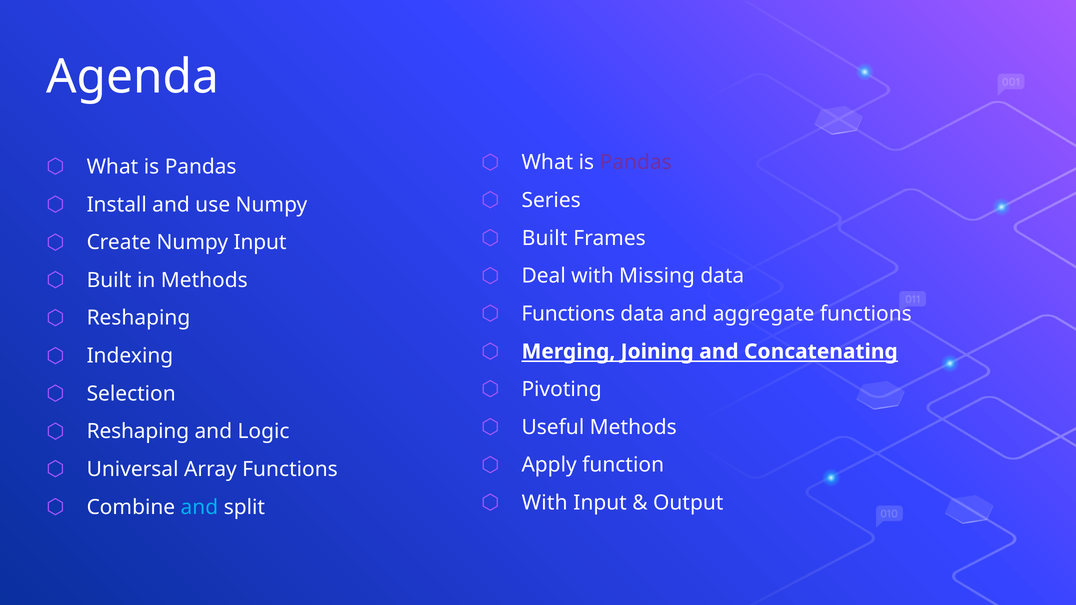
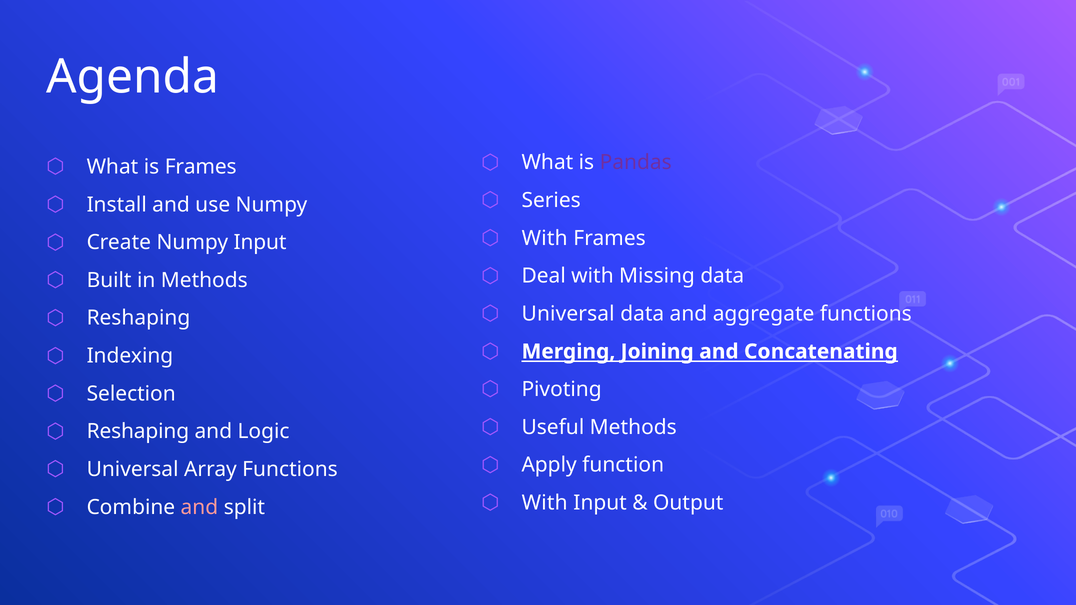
Pandas at (201, 167): Pandas -> Frames
Built at (545, 238): Built -> With
Functions at (568, 314): Functions -> Universal
and at (199, 507) colour: light blue -> pink
